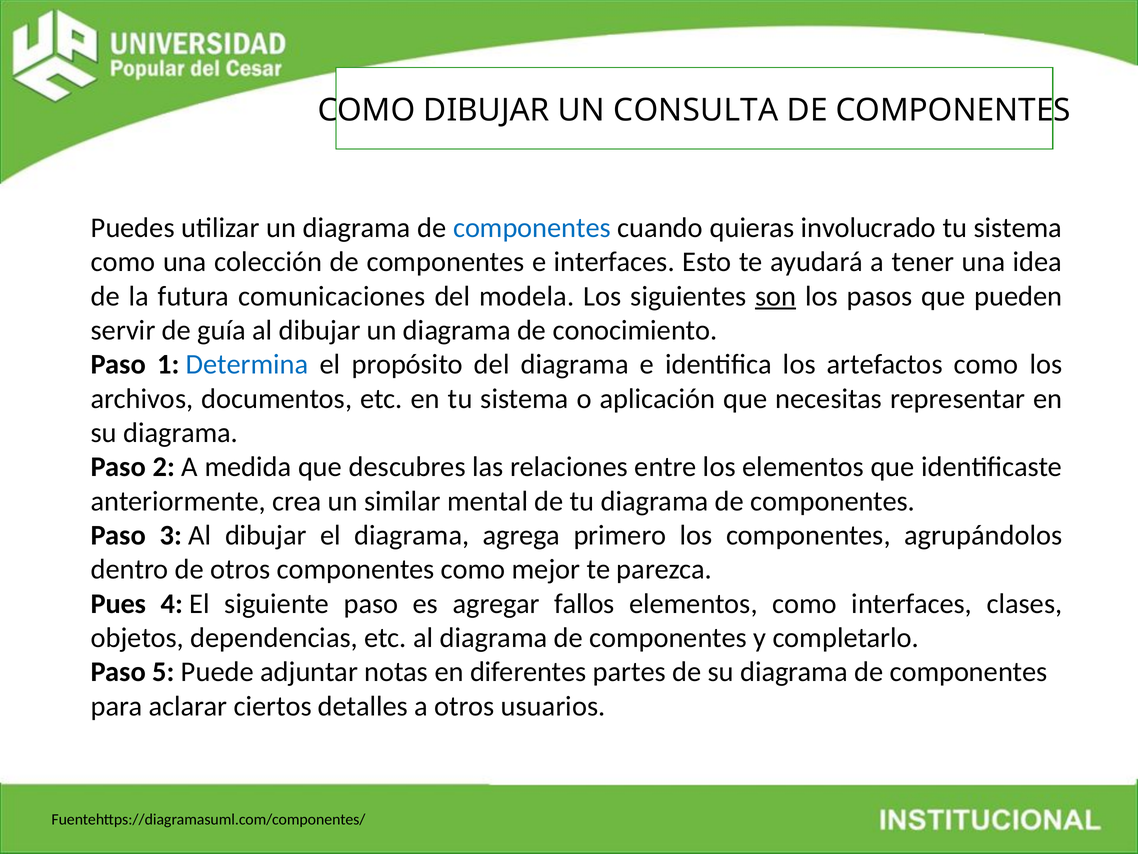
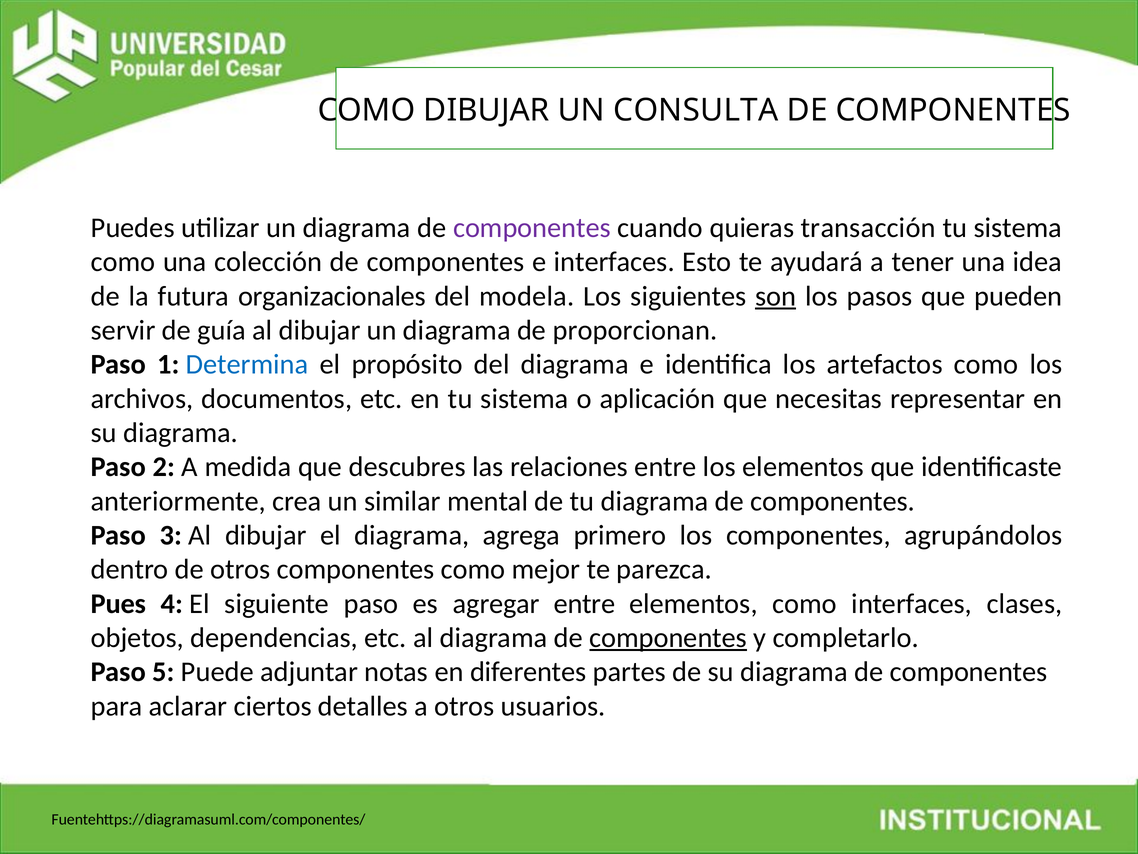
componentes at (532, 228) colour: blue -> purple
involucrado: involucrado -> transacción
comunicaciones: comunicaciones -> organizacionales
conocimiento: conocimiento -> proporcionan
agregar fallos: fallos -> entre
componentes at (668, 637) underline: none -> present
